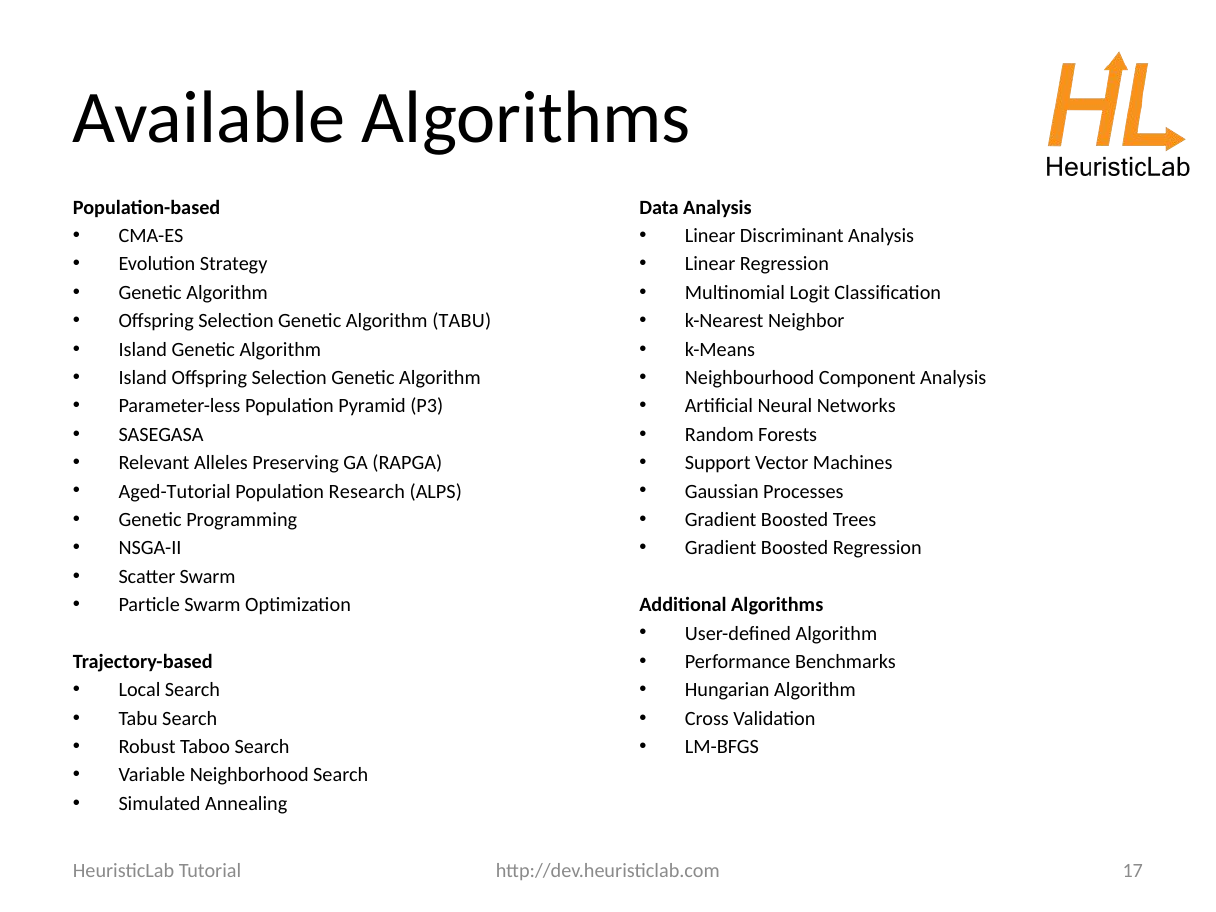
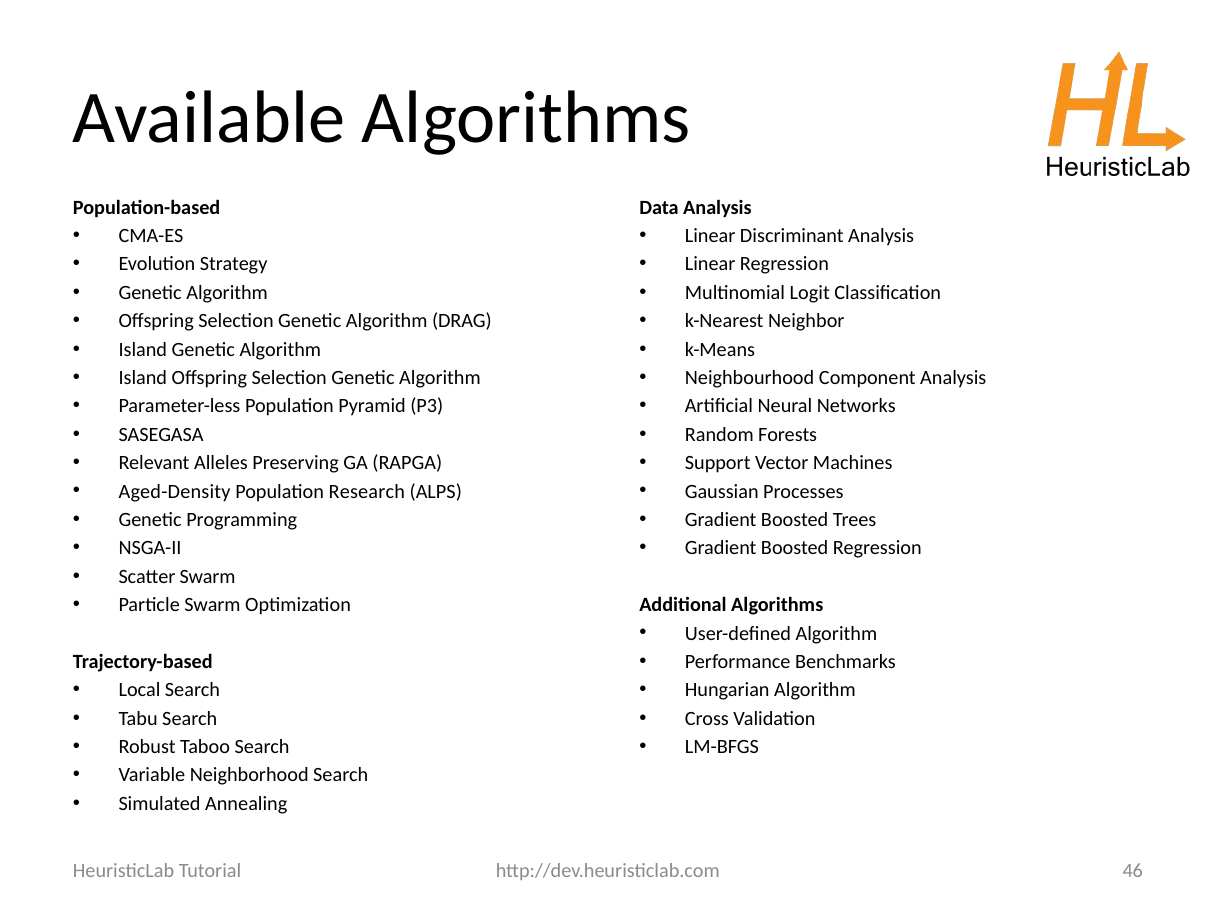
Algorithm TABU: TABU -> DRAG
Aged-Tutorial: Aged-Tutorial -> Aged-Density
17: 17 -> 46
